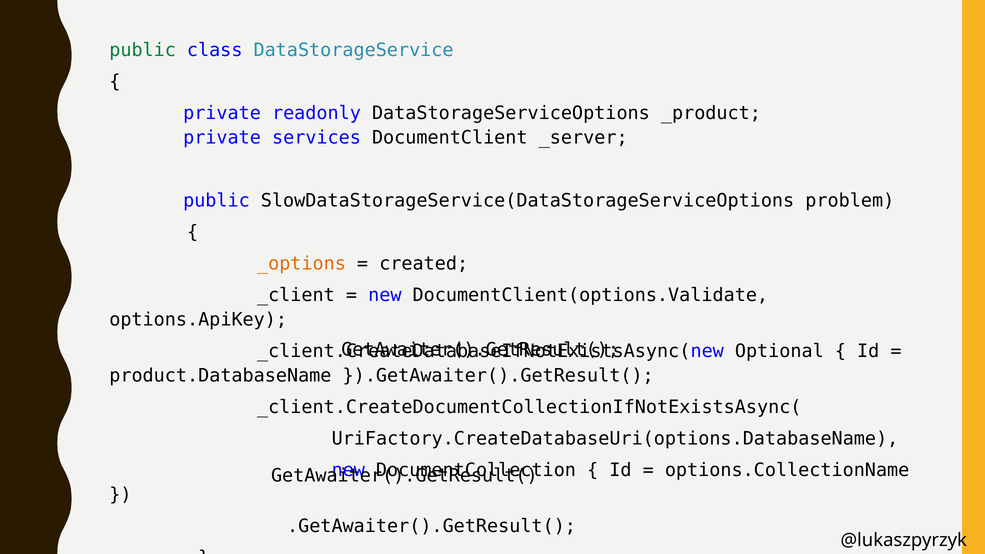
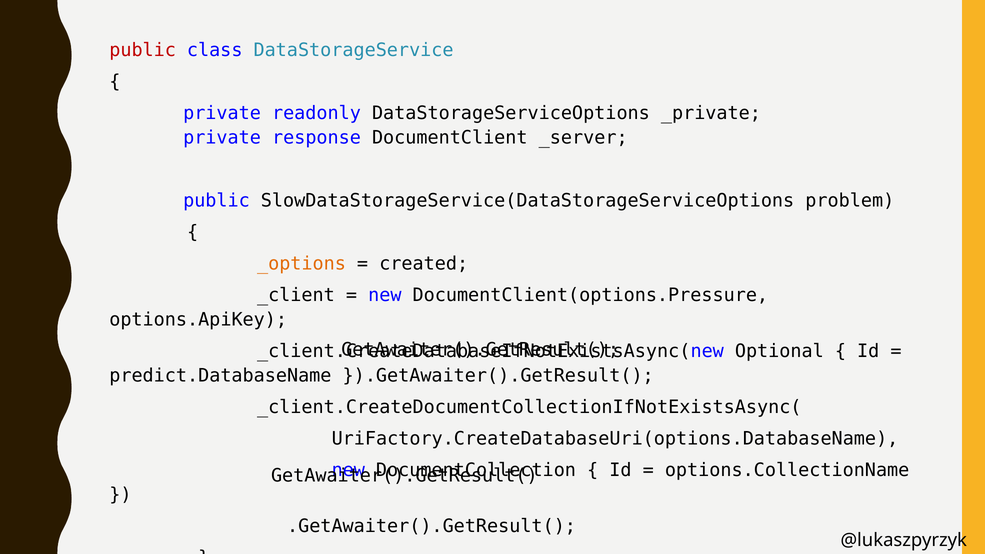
public at (143, 50) colour: green -> red
_product: _product -> _private
services: services -> response
DocumentClient(options.Validate: DocumentClient(options.Validate -> DocumentClient(options.Pressure
product.DatabaseName: product.DatabaseName -> predict.DatabaseName
